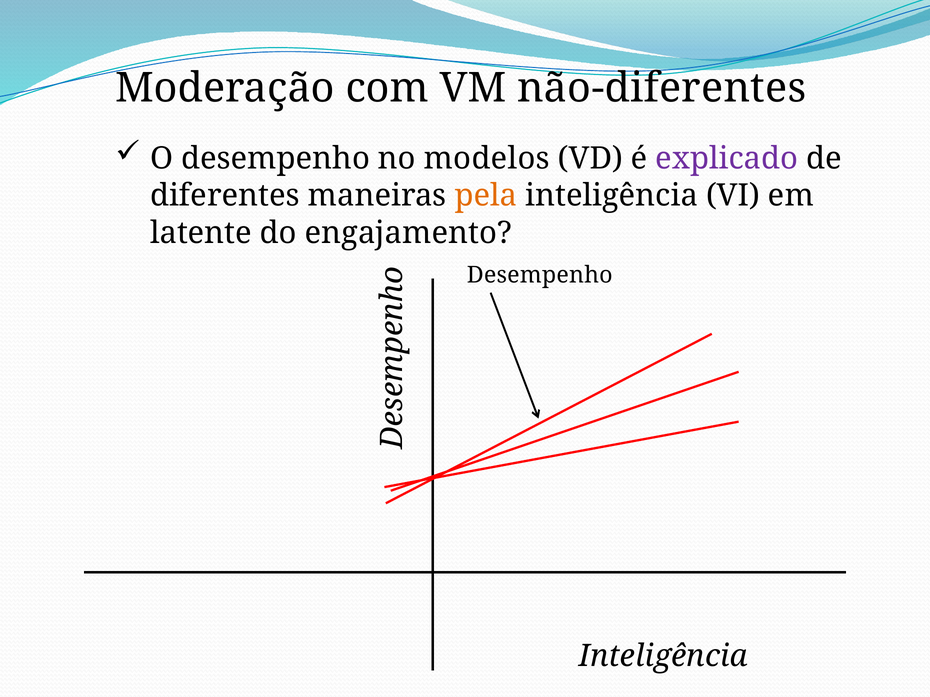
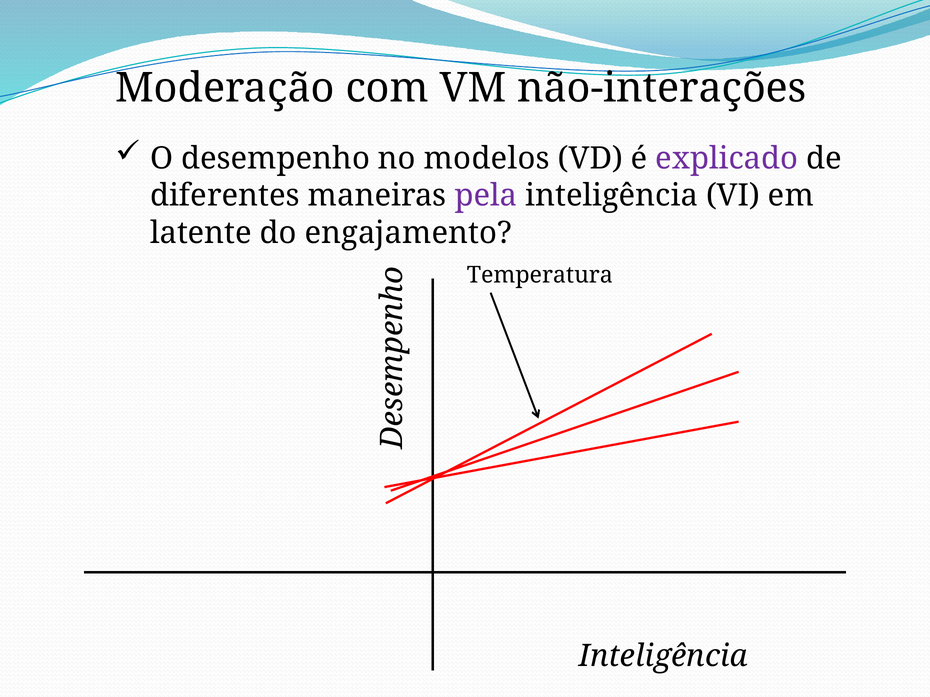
não-diferentes: não-diferentes -> não-interações
pela colour: orange -> purple
Desempenho at (540, 276): Desempenho -> Temperatura
